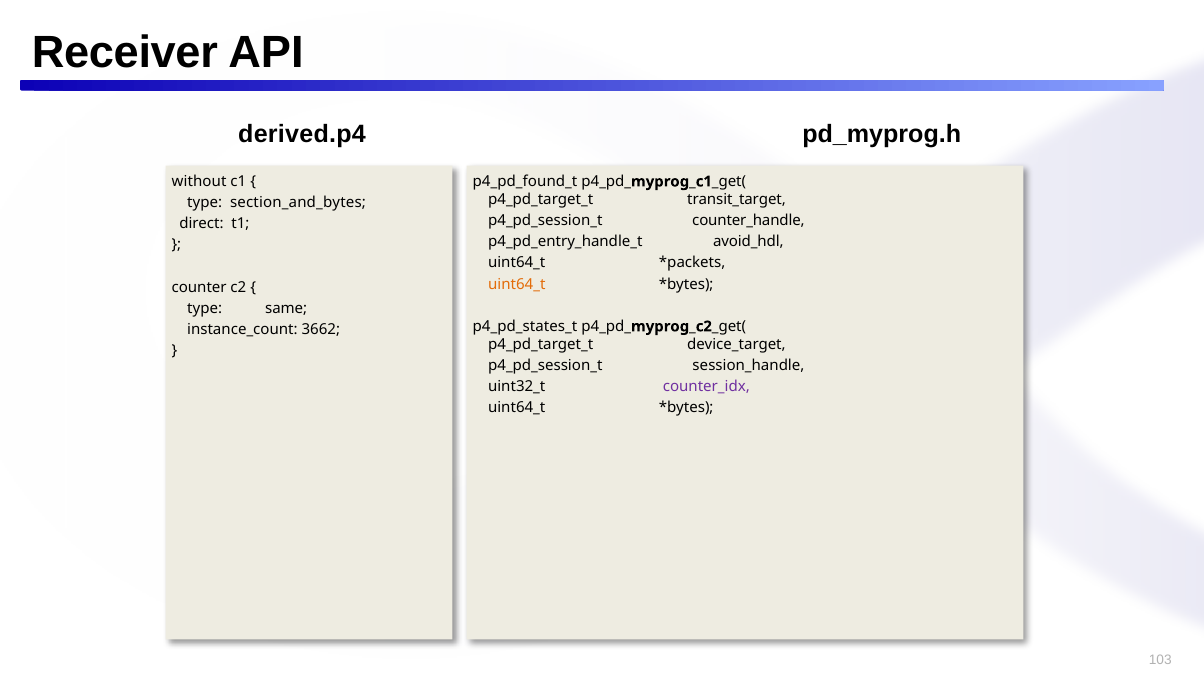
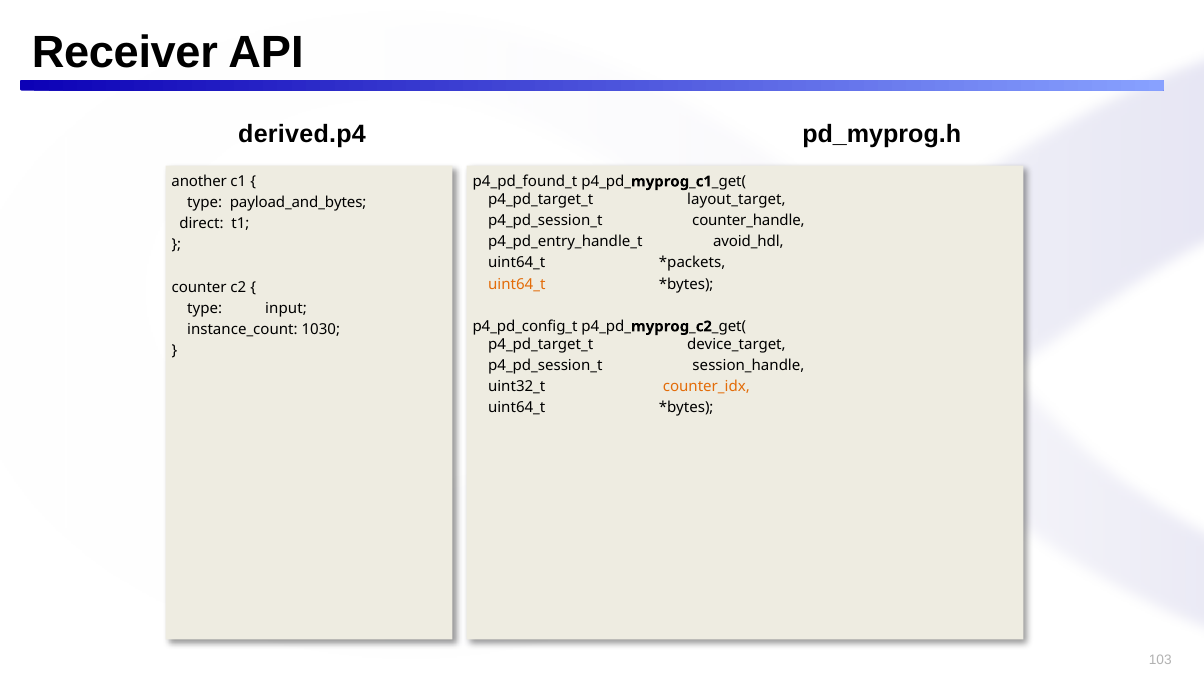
without: without -> another
transit_target: transit_target -> layout_target
section_and_bytes: section_and_bytes -> payload_and_bytes
same: same -> input
p4_pd_states_t: p4_pd_states_t -> p4_pd_config_t
3662: 3662 -> 1030
counter_idx colour: purple -> orange
